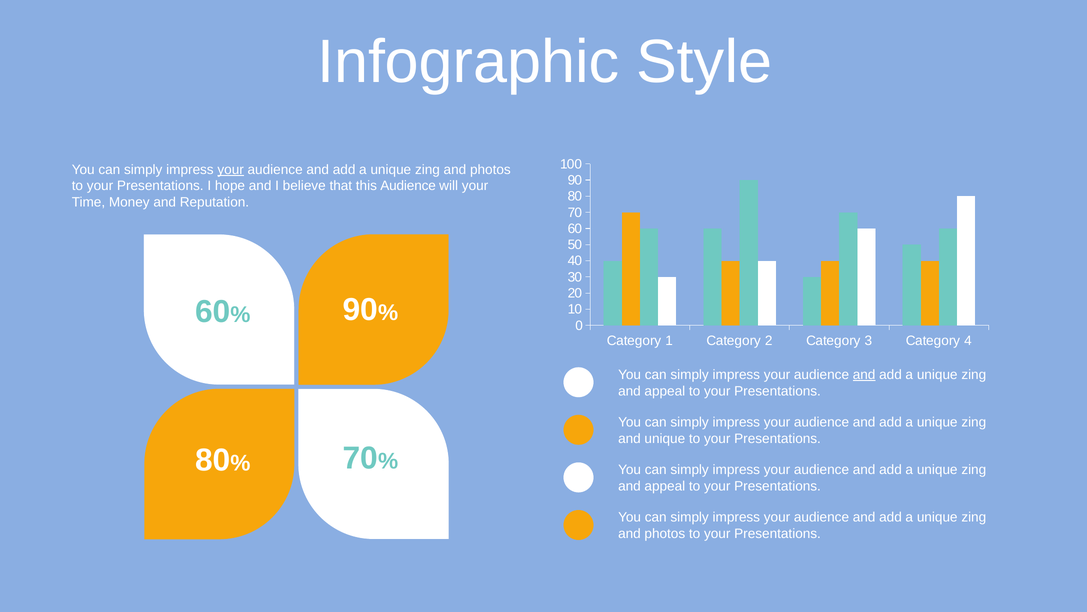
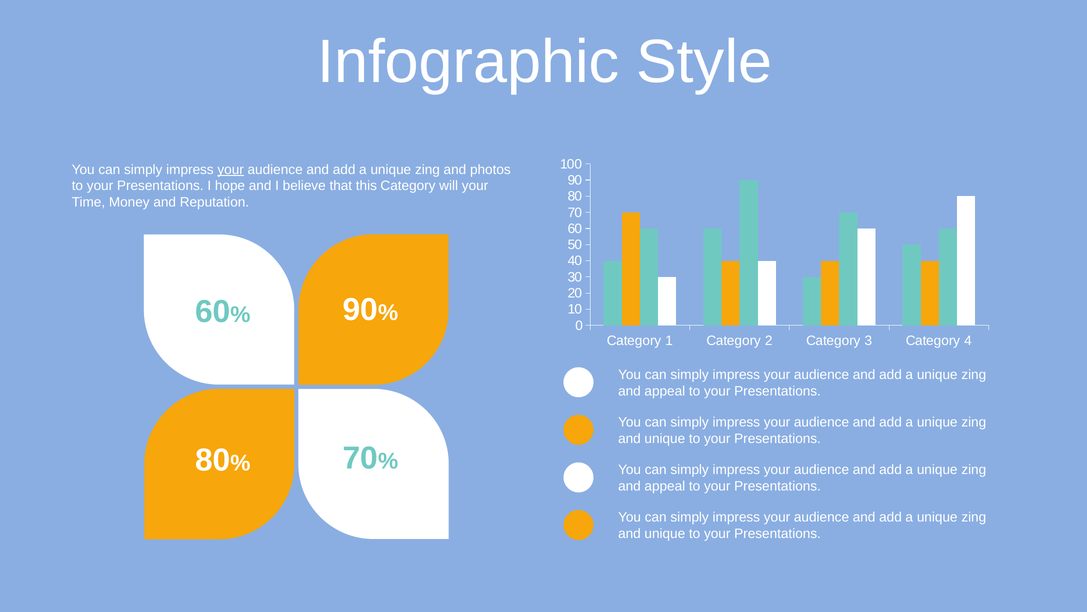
this Audience: Audience -> Category
and at (864, 374) underline: present -> none
photos at (665, 533): photos -> unique
